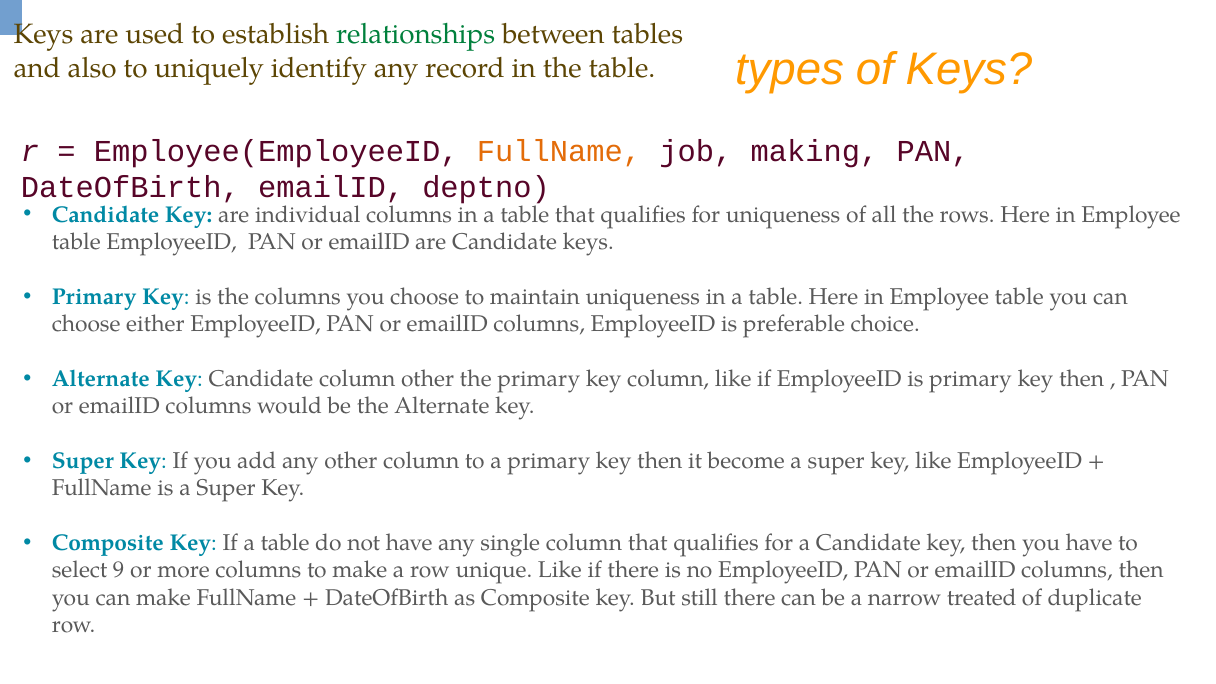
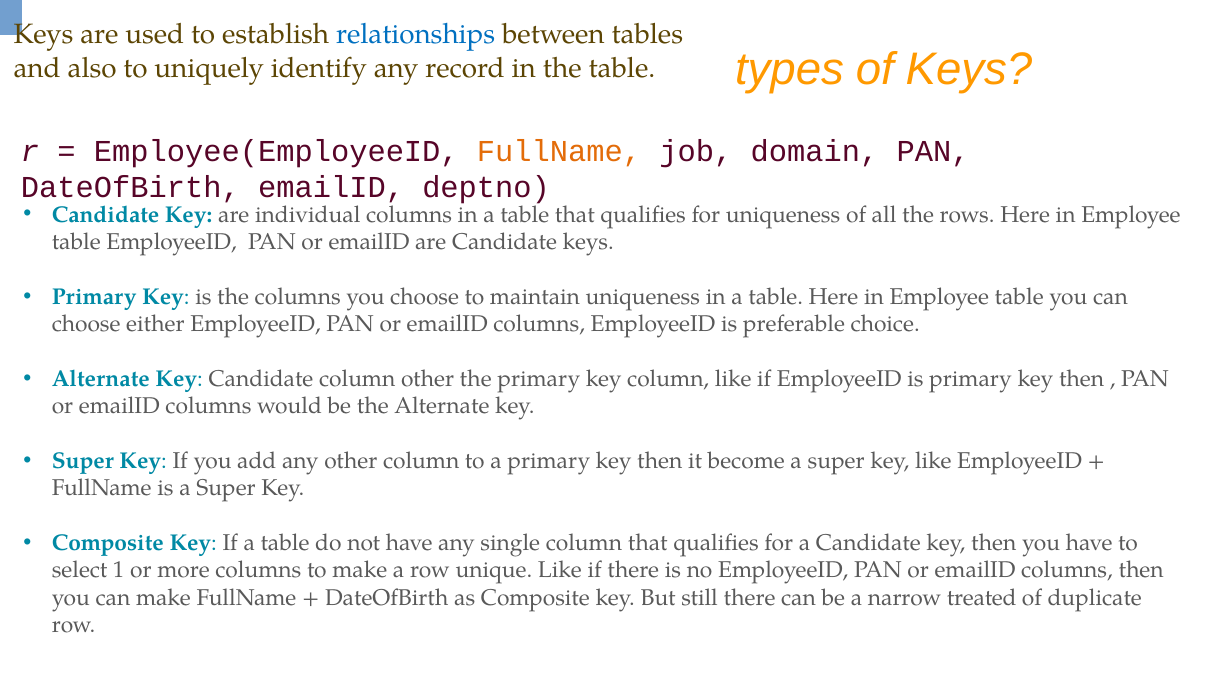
relationships colour: green -> blue
making: making -> domain
9: 9 -> 1
